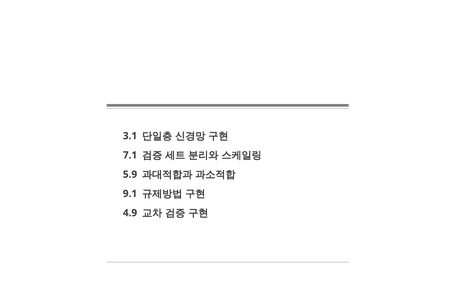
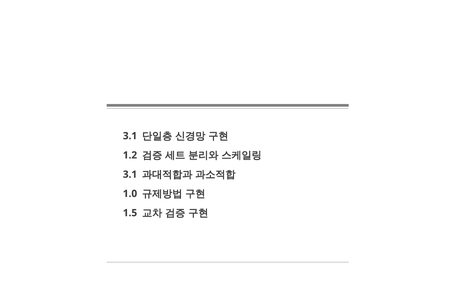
7.1: 7.1 -> 1.2
5.9 at (130, 174): 5.9 -> 3.1
9.1: 9.1 -> 1.0
4.9: 4.9 -> 1.5
